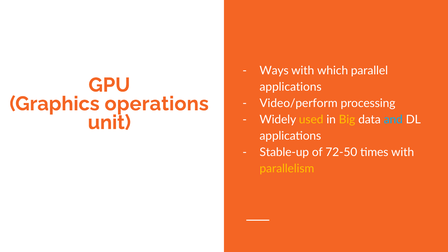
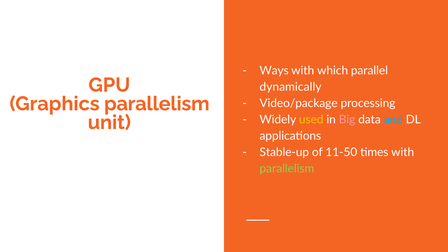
applications at (291, 87): applications -> dynamically
Graphics operations: operations -> parallelism
Video/perform: Video/perform -> Video/package
Big colour: yellow -> pink
72-50: 72-50 -> 11-50
parallelism at (287, 168) colour: yellow -> light green
